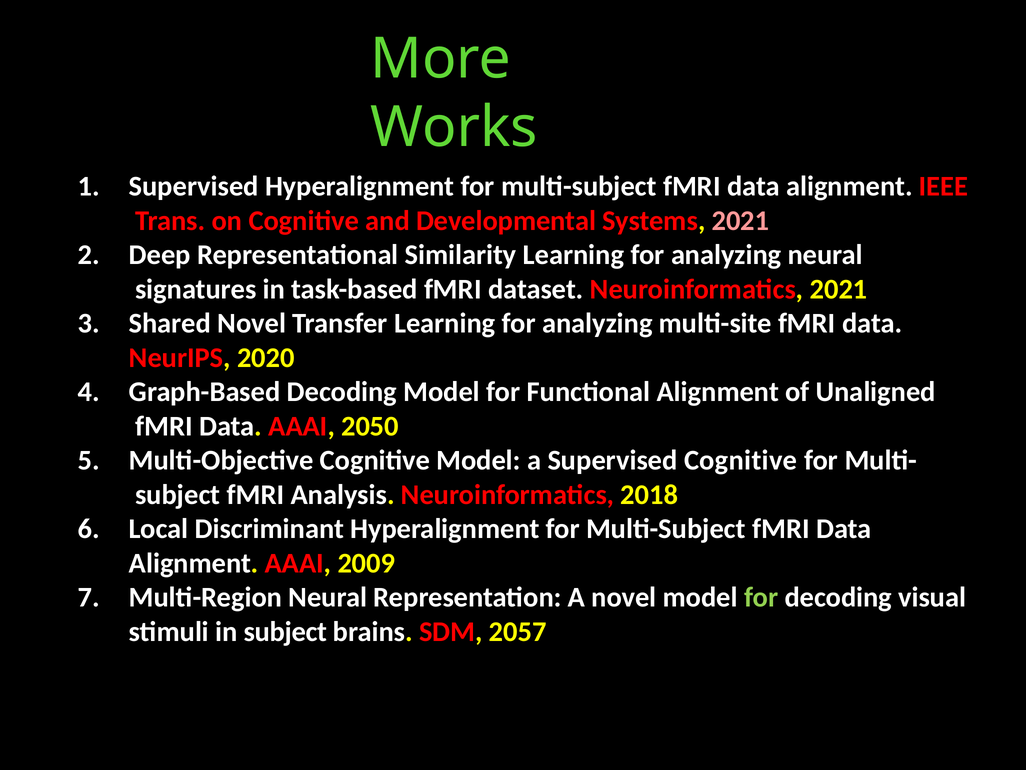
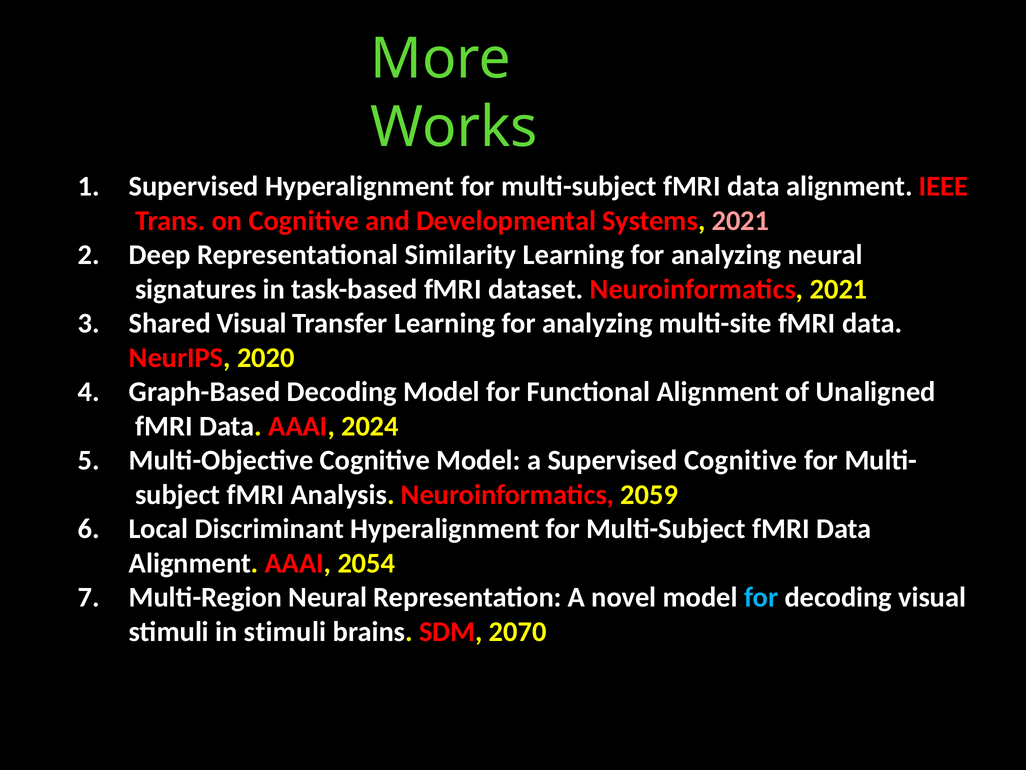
Shared Novel: Novel -> Visual
2050: 2050 -> 2024
2018: 2018 -> 2059
2009: 2009 -> 2054
for at (761, 597) colour: light green -> light blue
in subject: subject -> stimuli
2057: 2057 -> 2070
